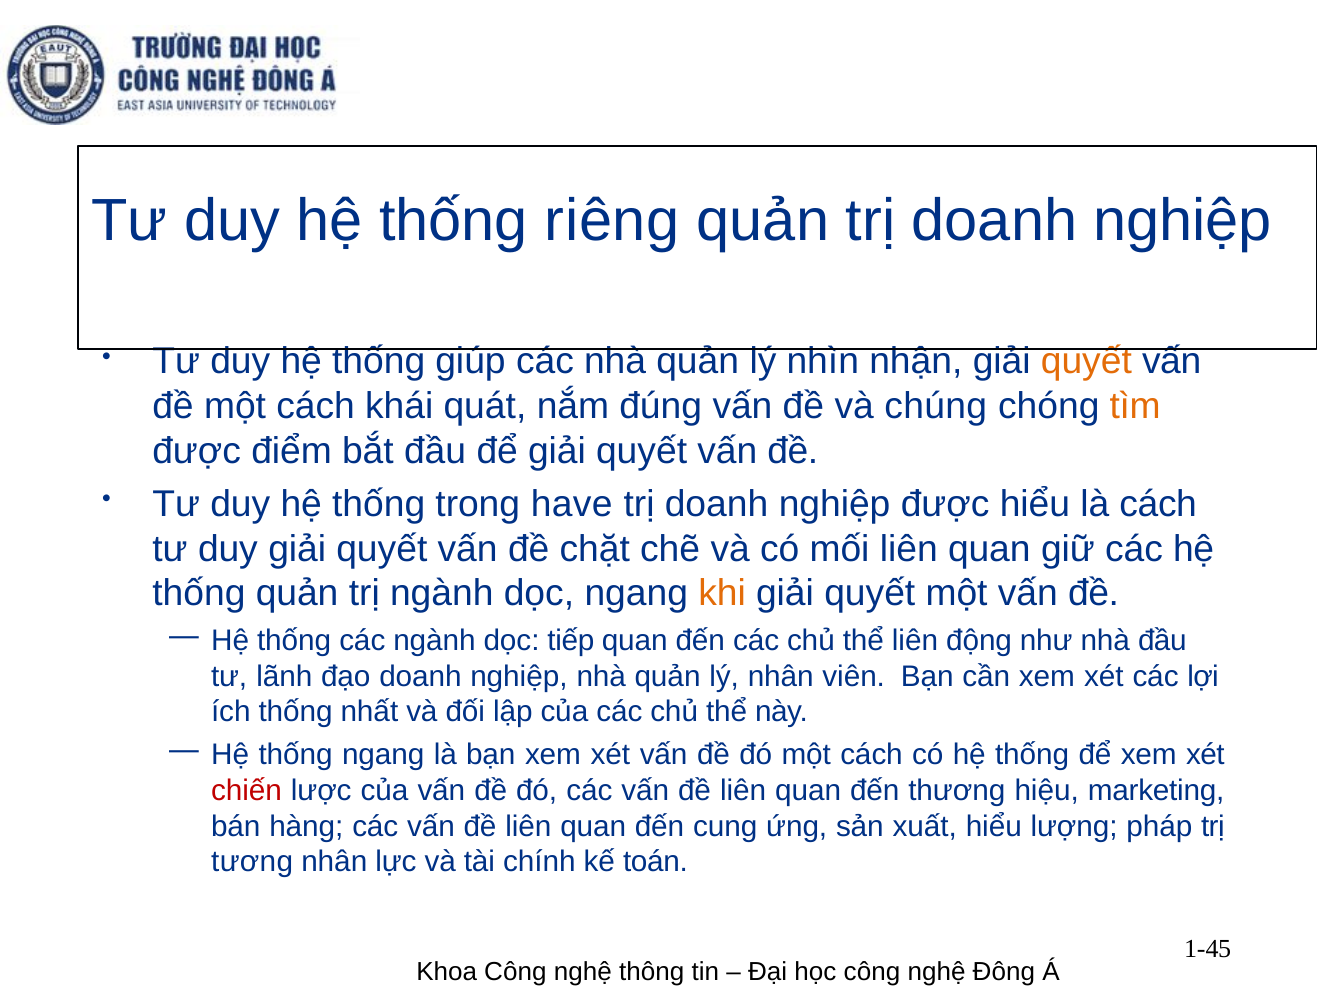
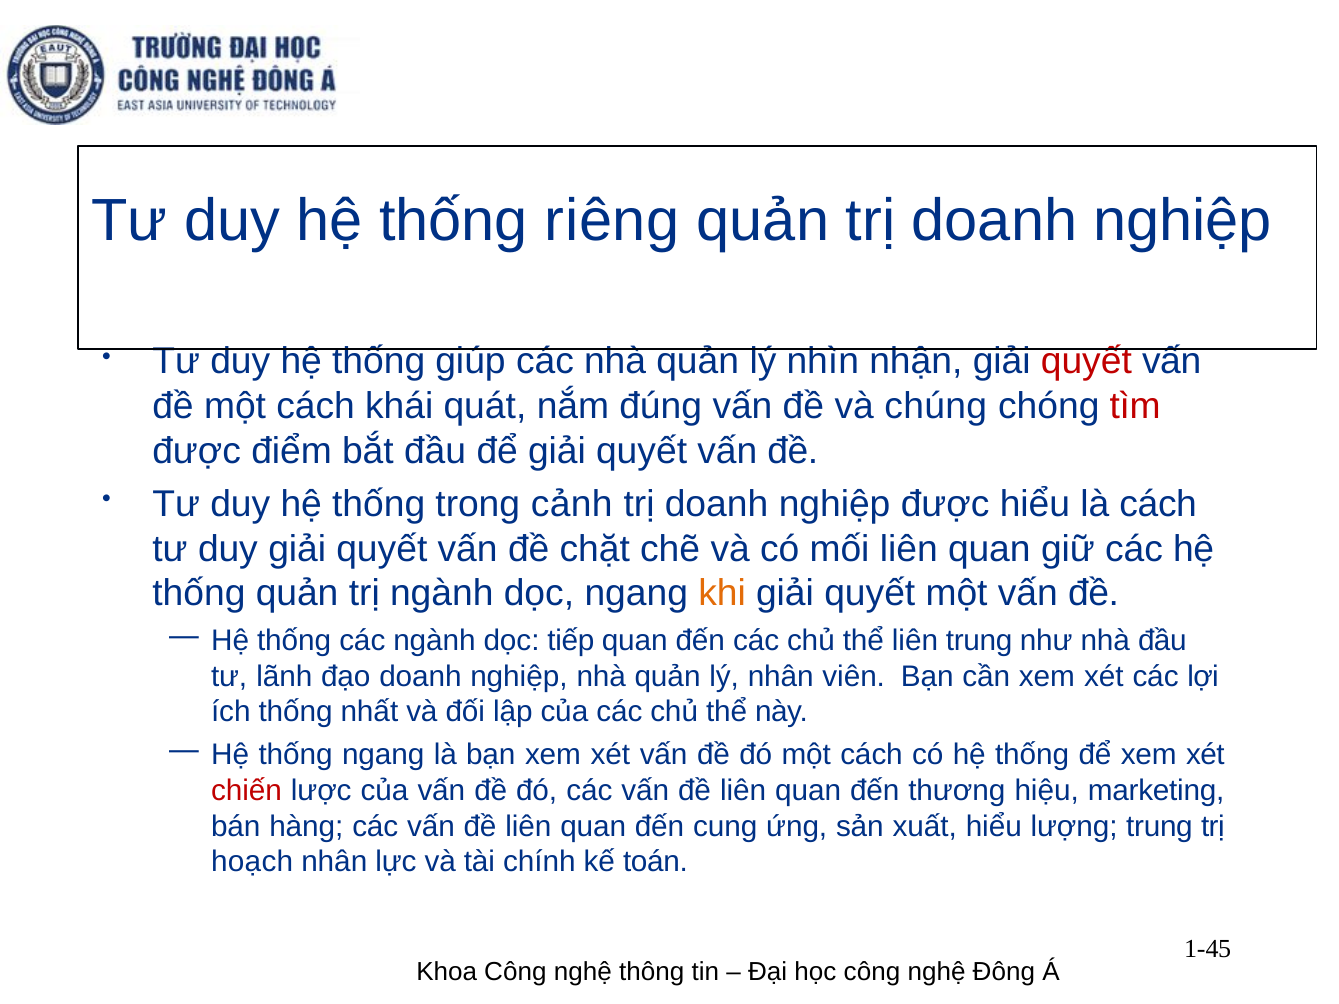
quyết at (1086, 362) colour: orange -> red
tìm colour: orange -> red
have: have -> cảnh
liên động: động -> trung
lượng pháp: pháp -> trung
tương: tương -> hoạch
